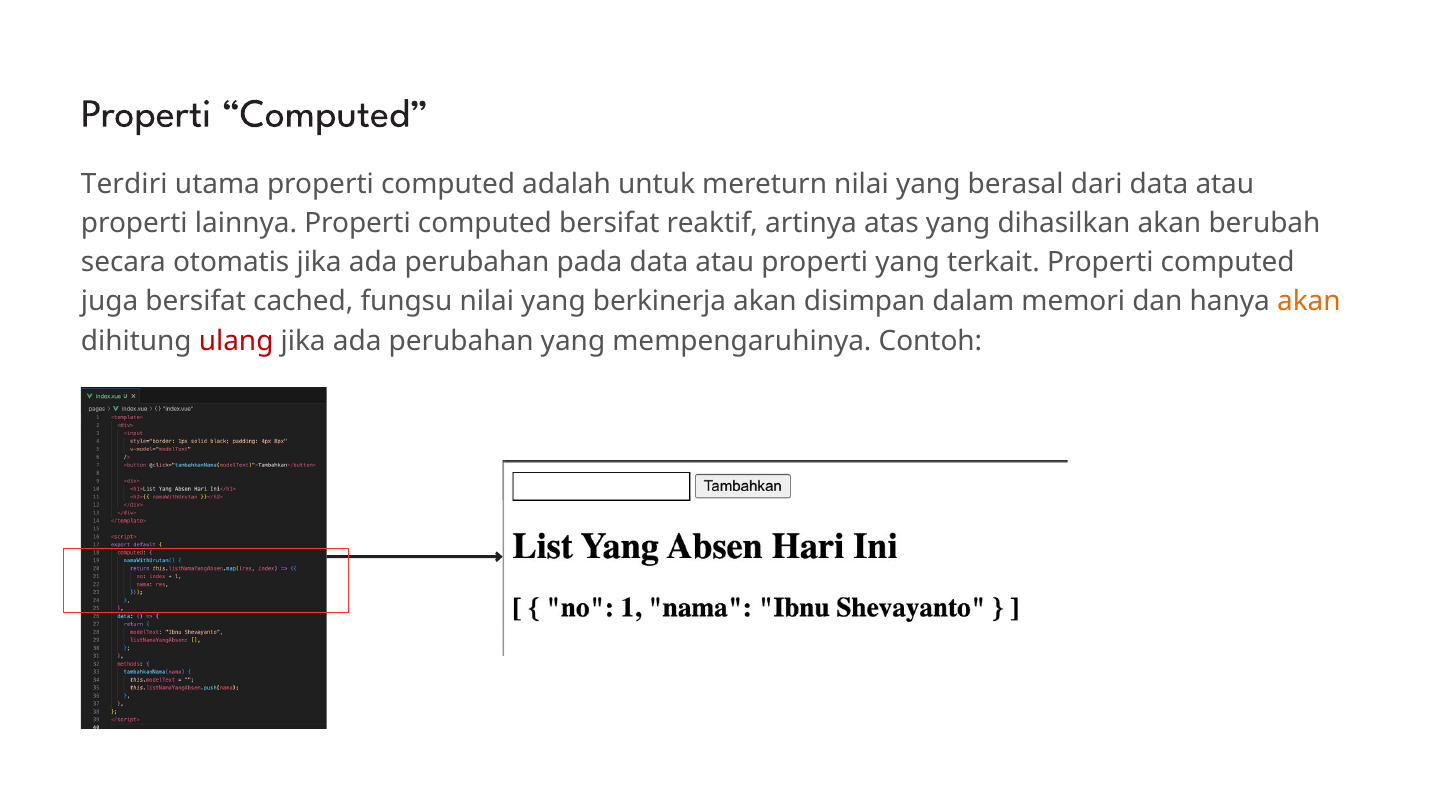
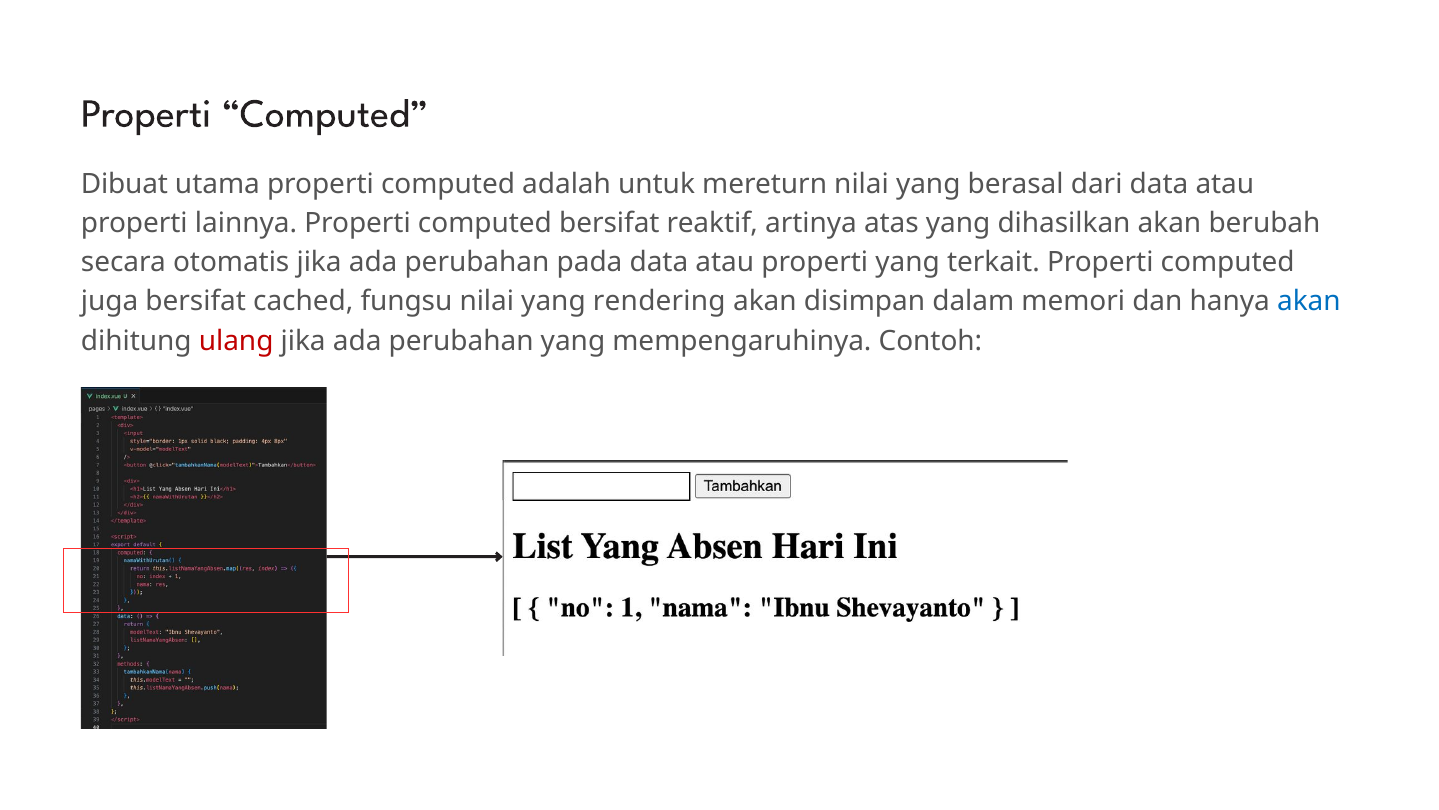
Terdiri: Terdiri -> Dibuat
berkinerja: berkinerja -> rendering
akan at (1309, 302) colour: orange -> blue
